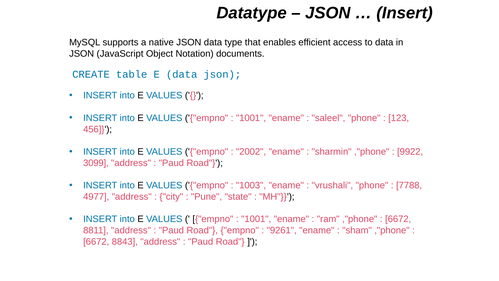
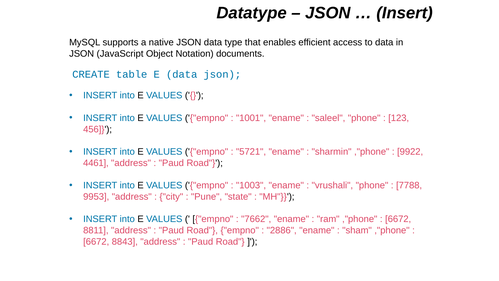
2002: 2002 -> 5721
3099: 3099 -> 4461
4977: 4977 -> 9953
1001 at (256, 219): 1001 -> 7662
9261: 9261 -> 2886
